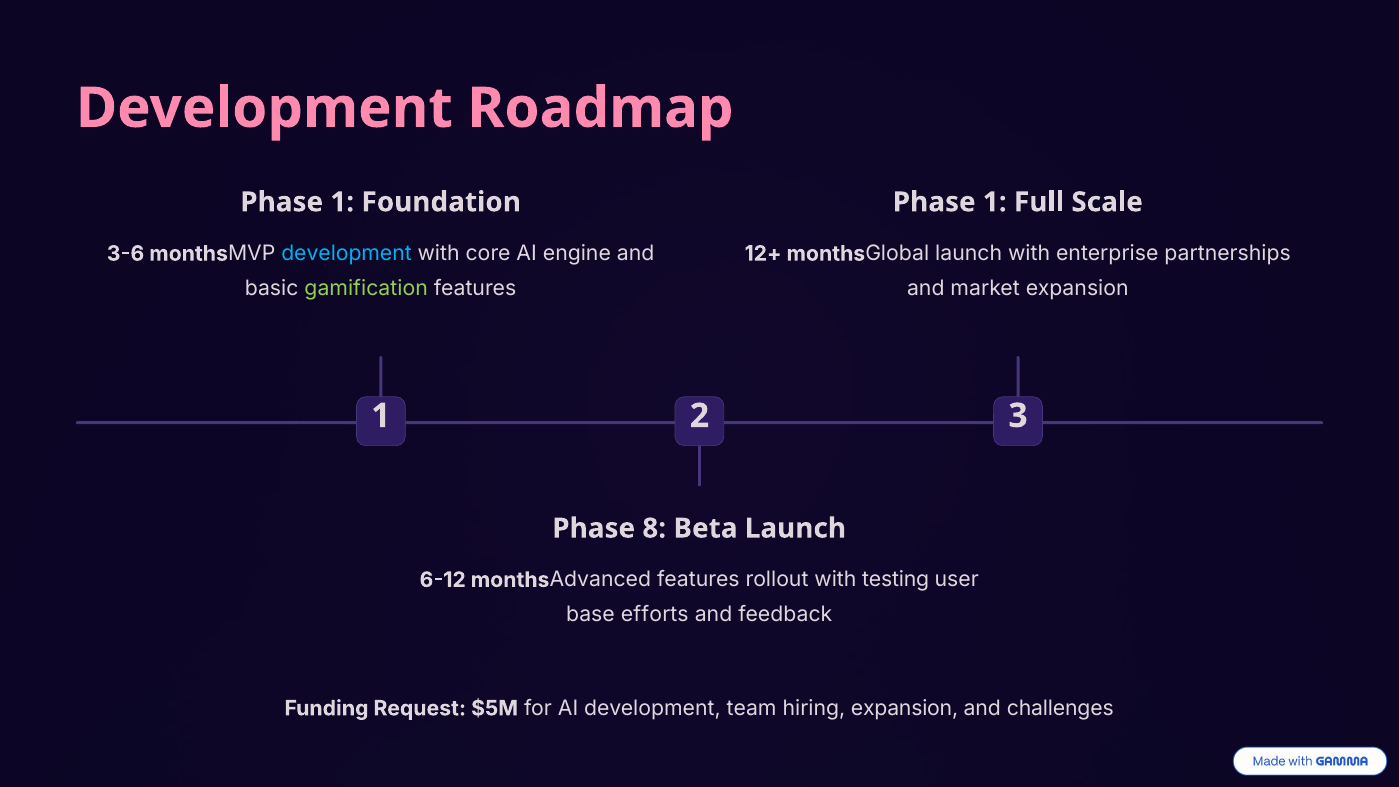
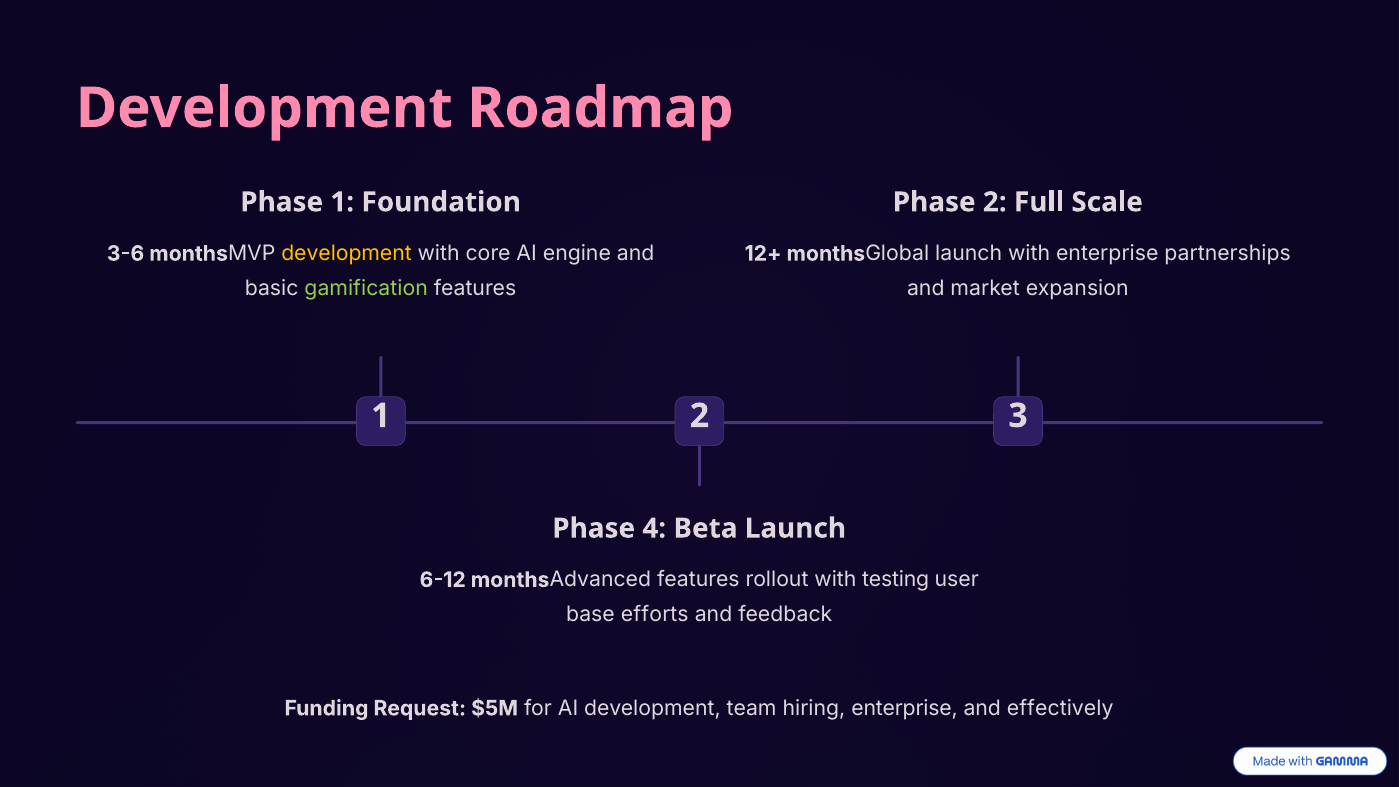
1 at (995, 202): 1 -> 2
development at (347, 254) colour: light blue -> yellow
8: 8 -> 4
hiring expansion: expansion -> enterprise
challenges: challenges -> effectively
